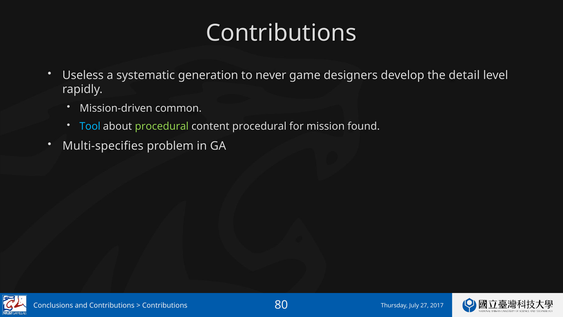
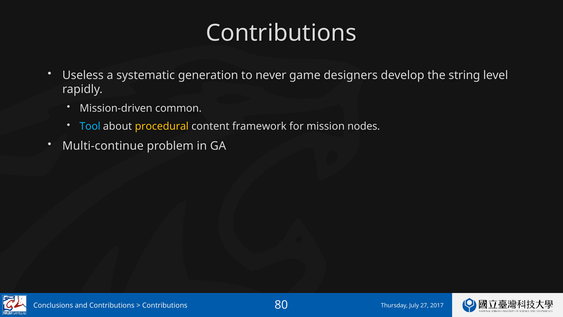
detail: detail -> string
procedural at (162, 126) colour: light green -> yellow
content procedural: procedural -> framework
found: found -> nodes
Multi-specifies: Multi-specifies -> Multi-continue
